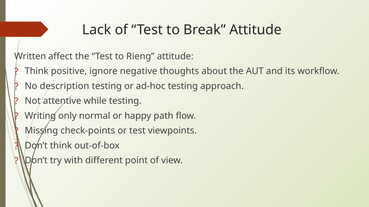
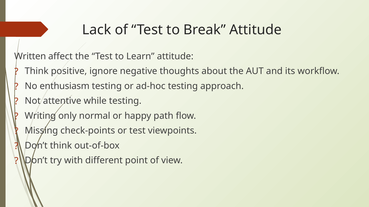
Rieng: Rieng -> Learn
description: description -> enthusiasm
